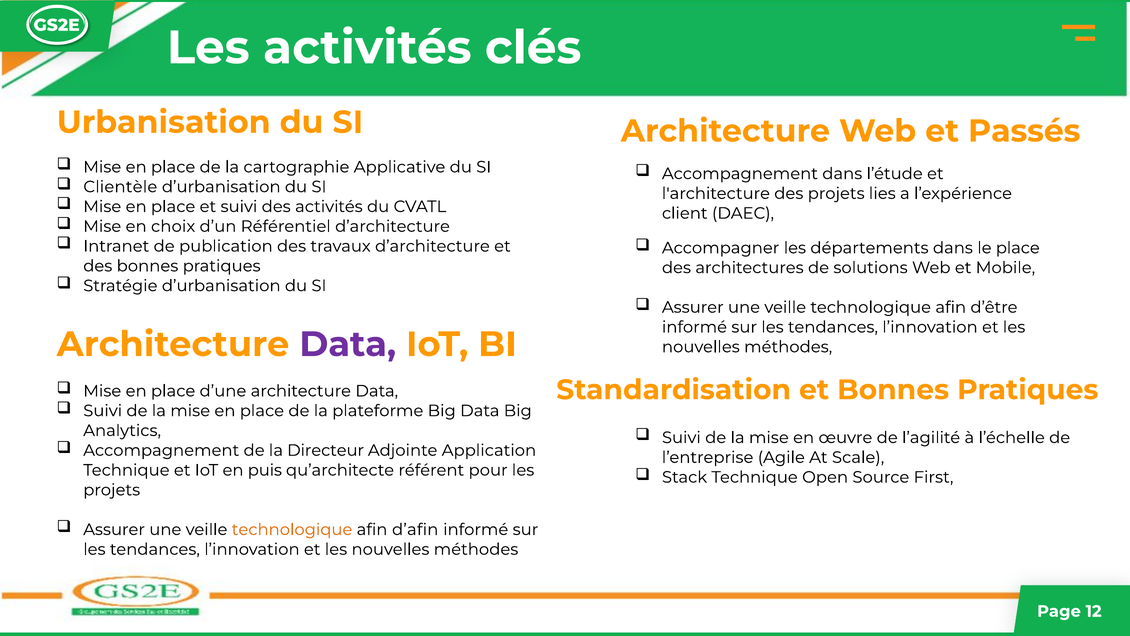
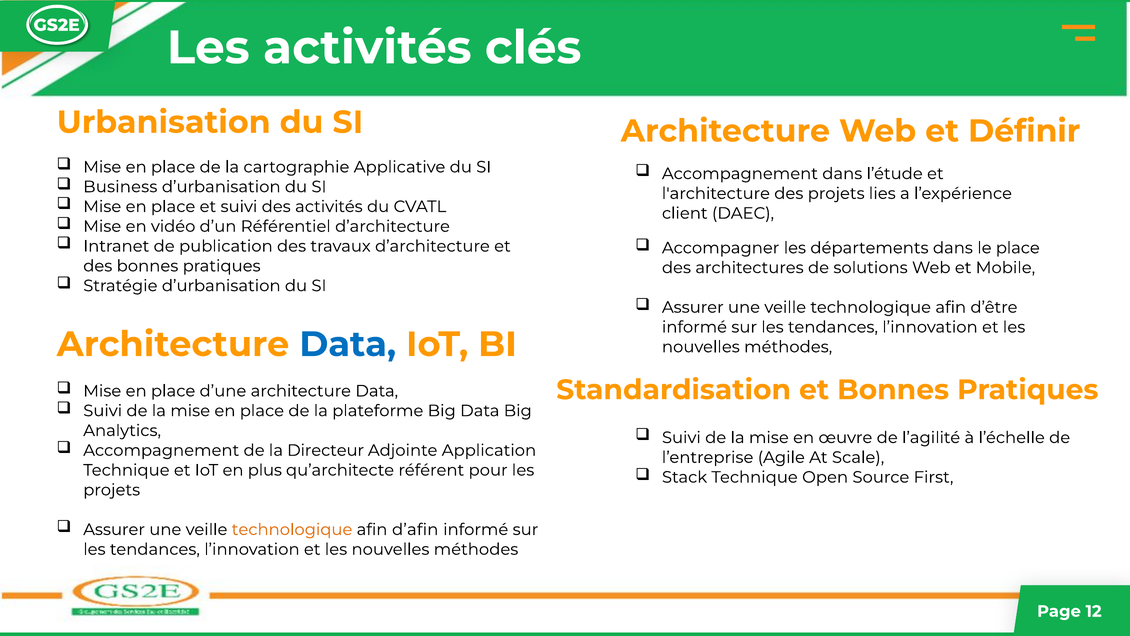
Passés: Passés -> Définir
Clientèle: Clientèle -> Business
choix: choix -> vidéo
Data at (348, 344) colour: purple -> blue
puis: puis -> plus
